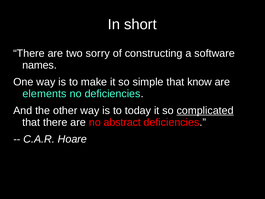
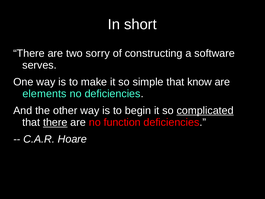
names: names -> serves
today: today -> begin
there at (55, 122) underline: none -> present
abstract: abstract -> function
